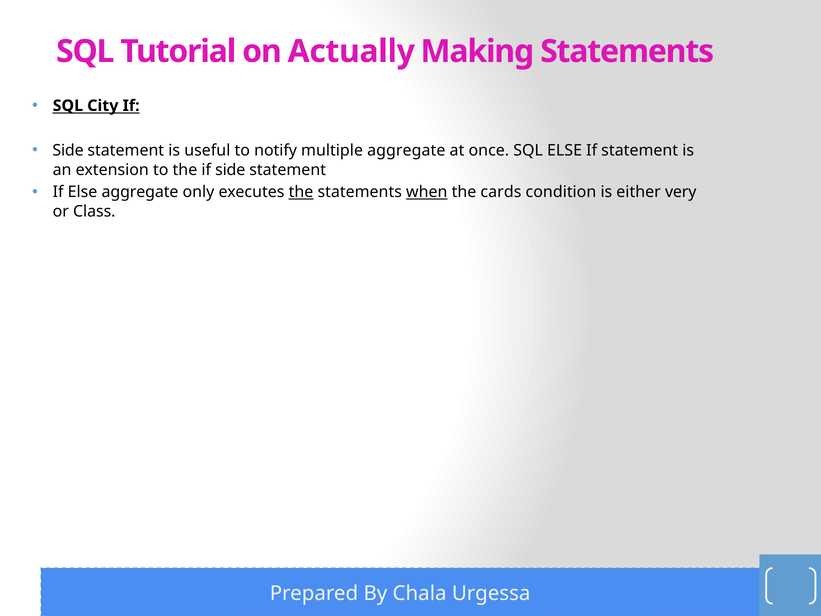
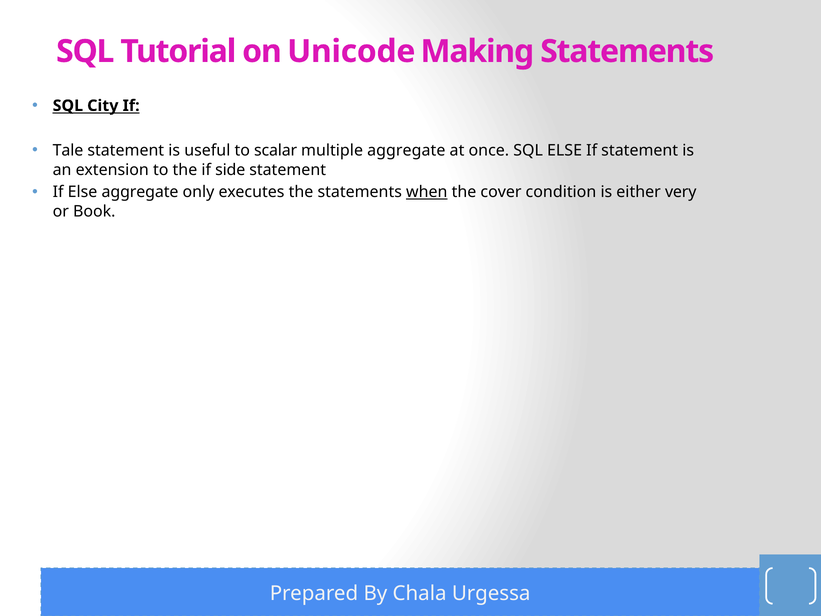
Actually: Actually -> Unicode
Side at (68, 150): Side -> Tale
notify: notify -> scalar
the at (301, 192) underline: present -> none
cards: cards -> cover
Class: Class -> Book
